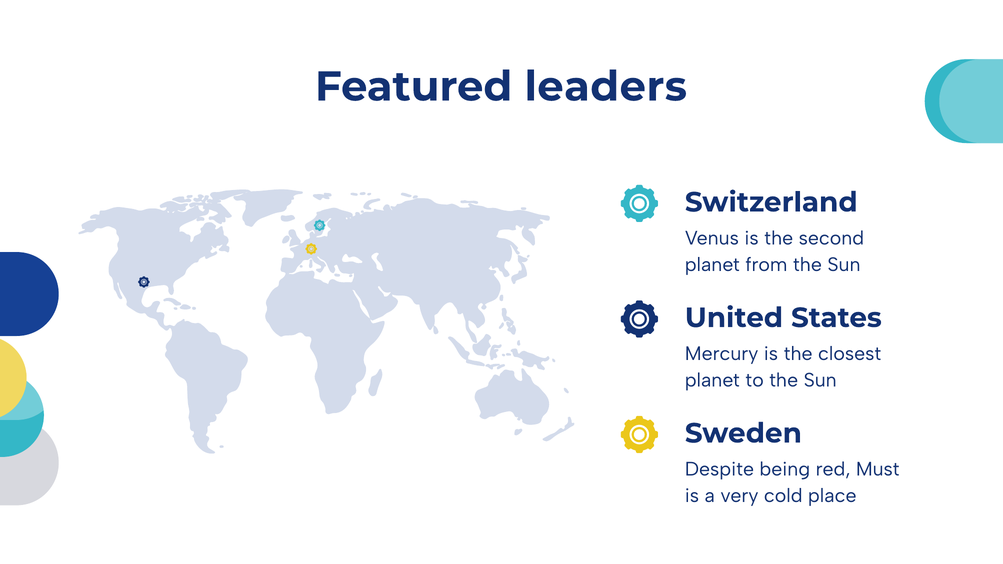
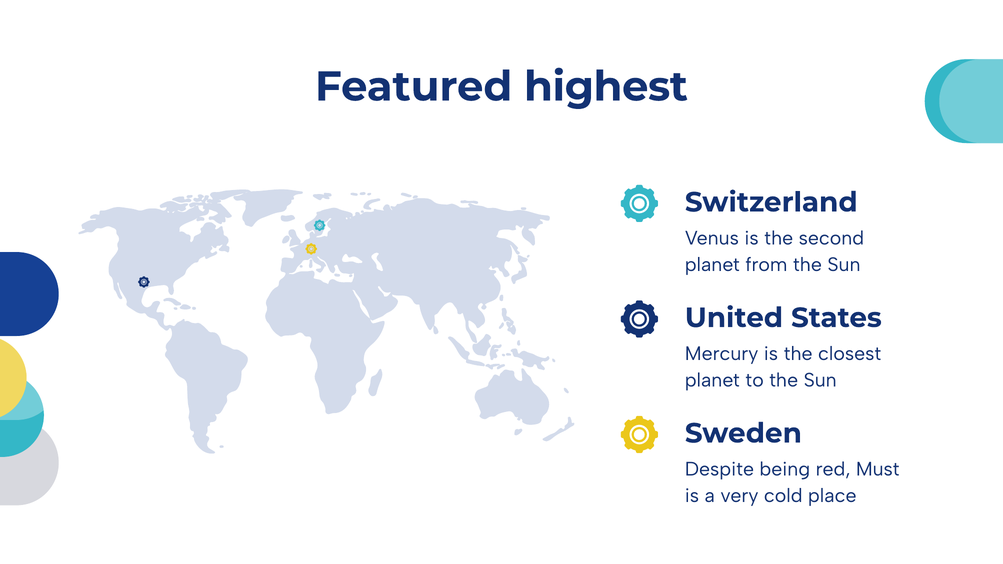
leaders: leaders -> highest
